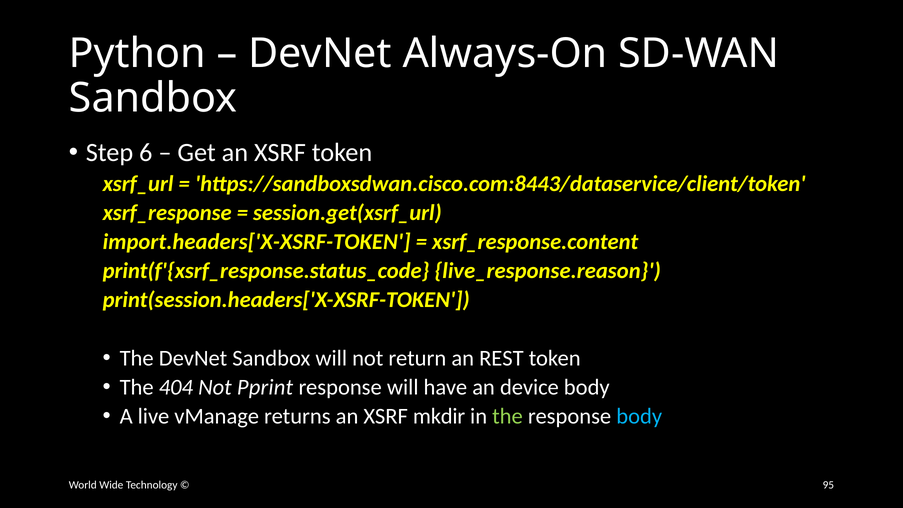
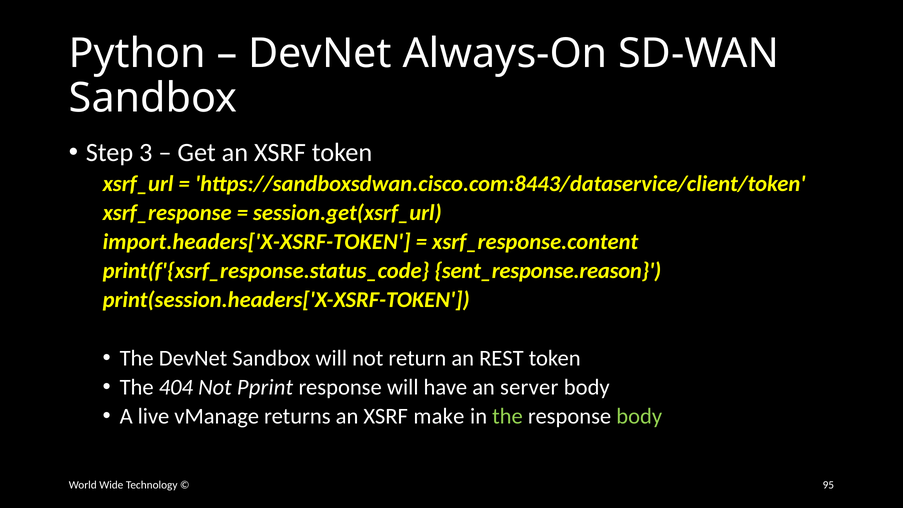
6: 6 -> 3
live_response.reason: live_response.reason -> sent_response.reason
device: device -> server
mkdir: mkdir -> make
body at (639, 416) colour: light blue -> light green
